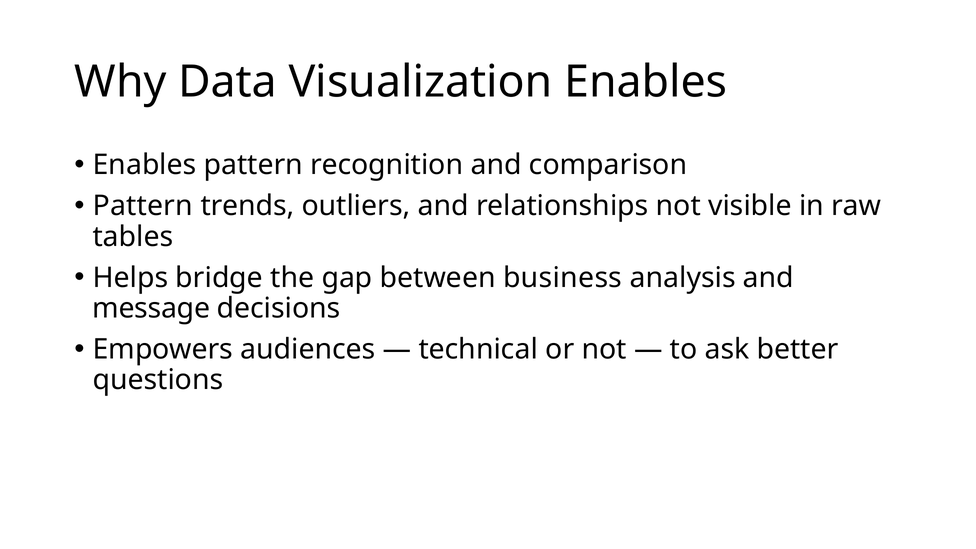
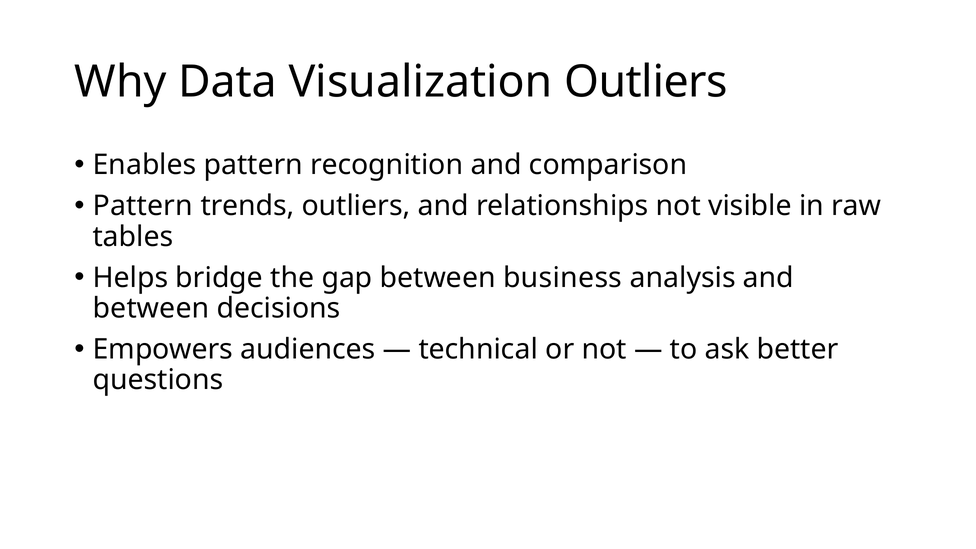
Visualization Enables: Enables -> Outliers
message at (151, 308): message -> between
